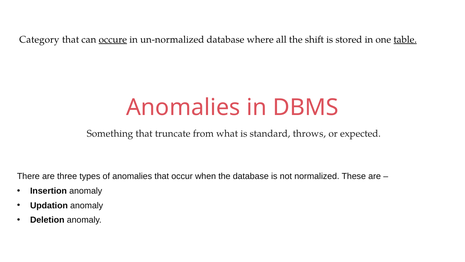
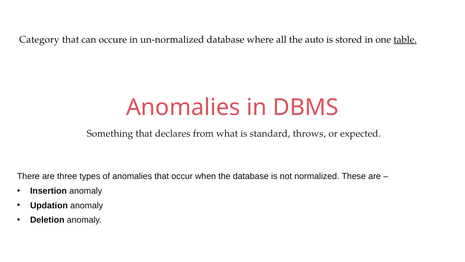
occure underline: present -> none
shift: shift -> auto
truncate: truncate -> declares
